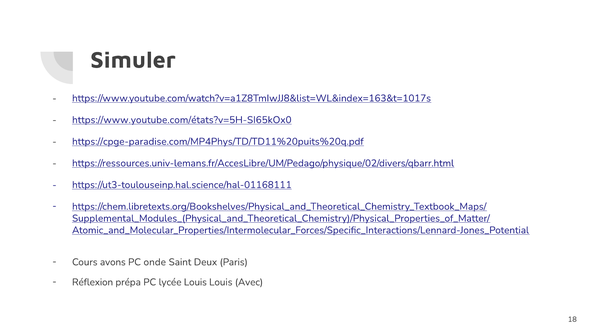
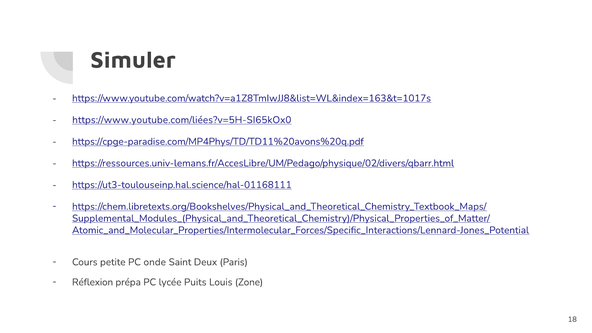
https://www.youtube.com/états?v=5H-SI65kOx0: https://www.youtube.com/états?v=5H-SI65kOx0 -> https://www.youtube.com/liées?v=5H-SI65kOx0
https://cpge-paradise.com/MP4Phys/TD/TD11%20puits%20q.pdf: https://cpge-paradise.com/MP4Phys/TD/TD11%20puits%20q.pdf -> https://cpge-paradise.com/MP4Phys/TD/TD11%20avons%20q.pdf
avons: avons -> petite
lycée Louis: Louis -> Puits
Avec: Avec -> Zone
